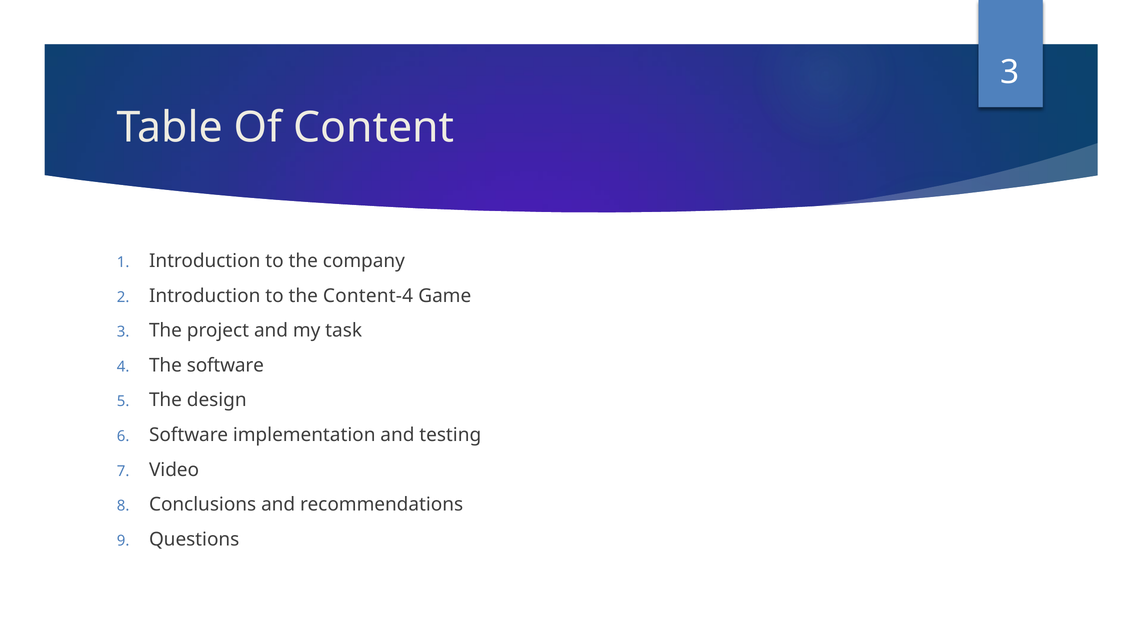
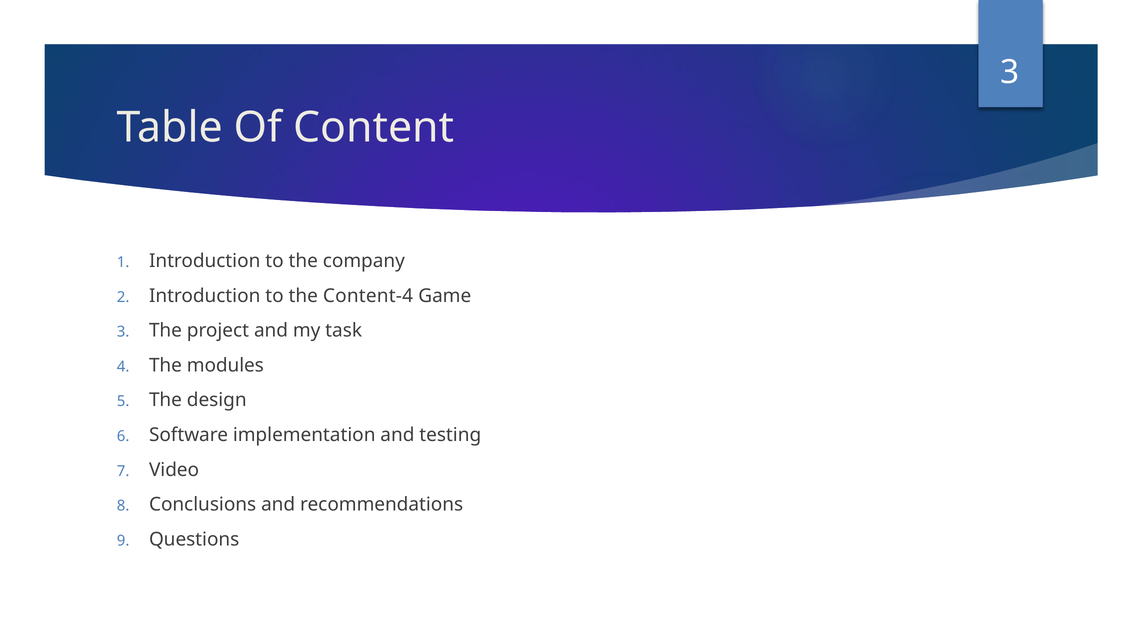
The software: software -> modules
